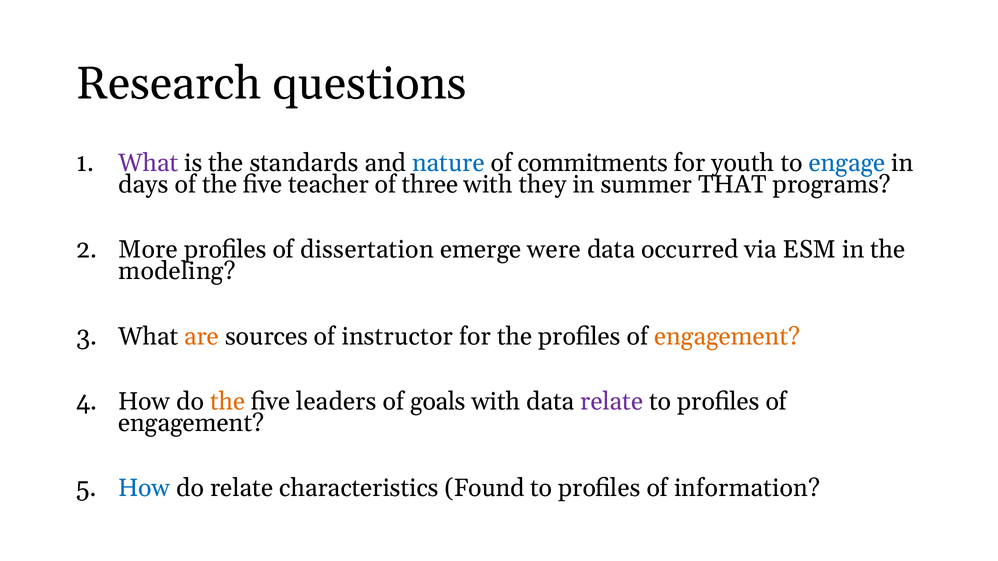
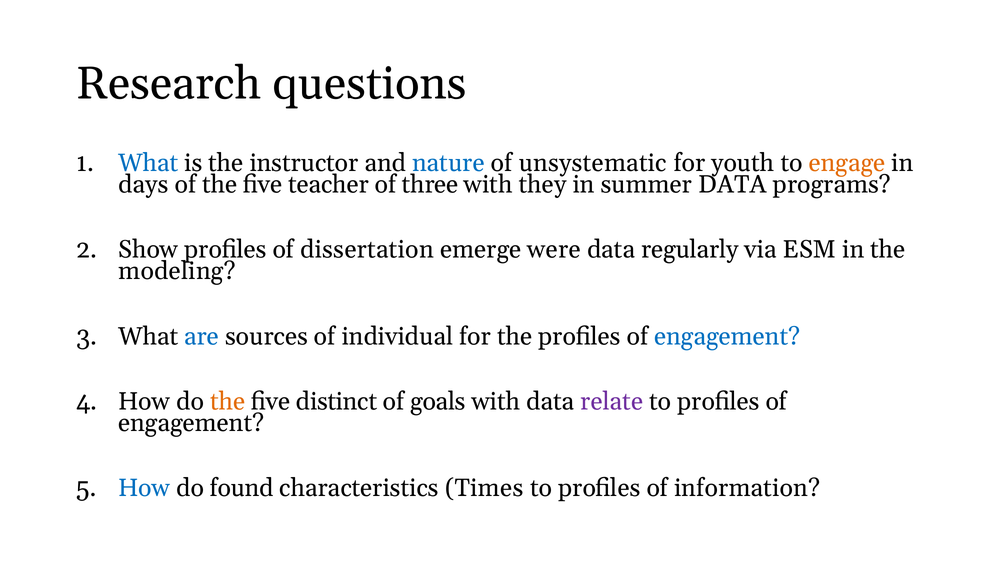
What at (148, 163) colour: purple -> blue
standards: standards -> instructor
commitments: commitments -> unsystematic
engage colour: blue -> orange
summer THAT: THAT -> DATA
More: More -> Show
occurred: occurred -> regularly
are colour: orange -> blue
instructor: instructor -> individual
engagement at (727, 337) colour: orange -> blue
leaders: leaders -> distinct
do relate: relate -> found
Found: Found -> Times
